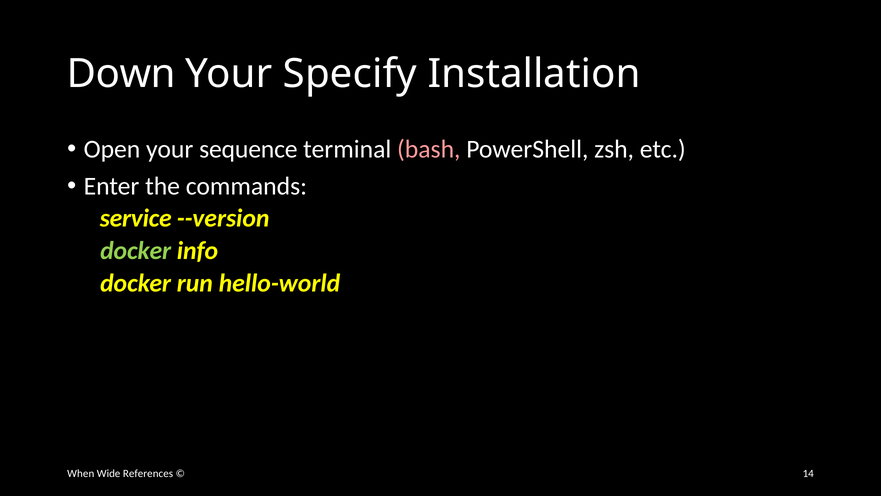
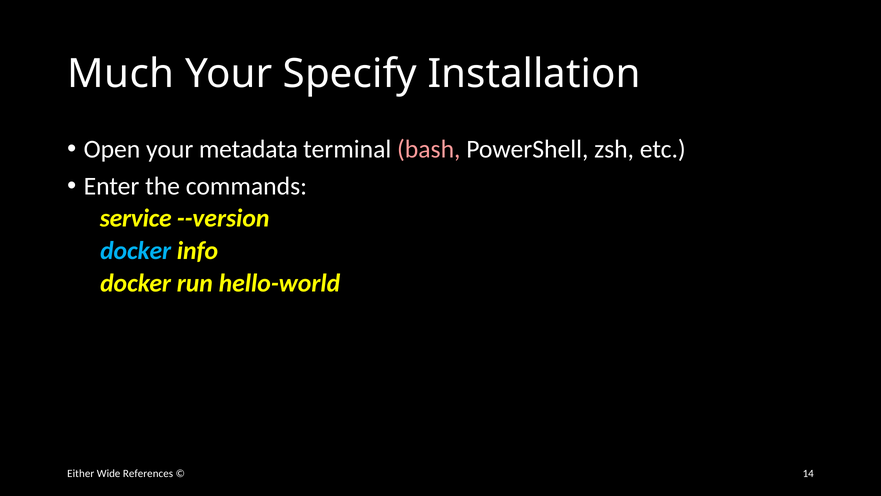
Down: Down -> Much
sequence: sequence -> metadata
docker at (136, 251) colour: light green -> light blue
When: When -> Either
